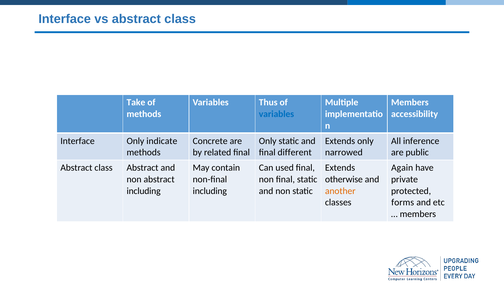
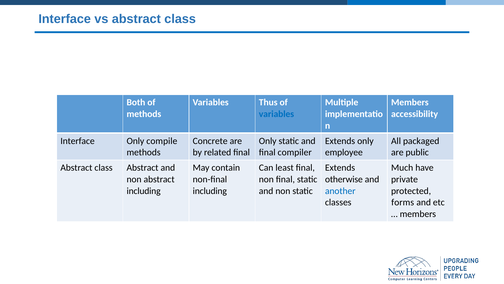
Take: Take -> Both
indicate: indicate -> compile
inference: inference -> packaged
different: different -> compiler
narrowed: narrowed -> employee
used: used -> least
Again: Again -> Much
another colour: orange -> blue
